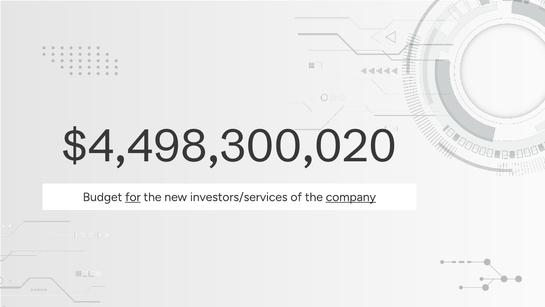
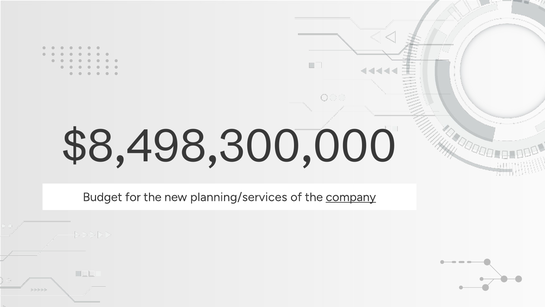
$4,498,300,020: $4,498,300,020 -> $8,498,300,000
for underline: present -> none
investors/services: investors/services -> planning/services
